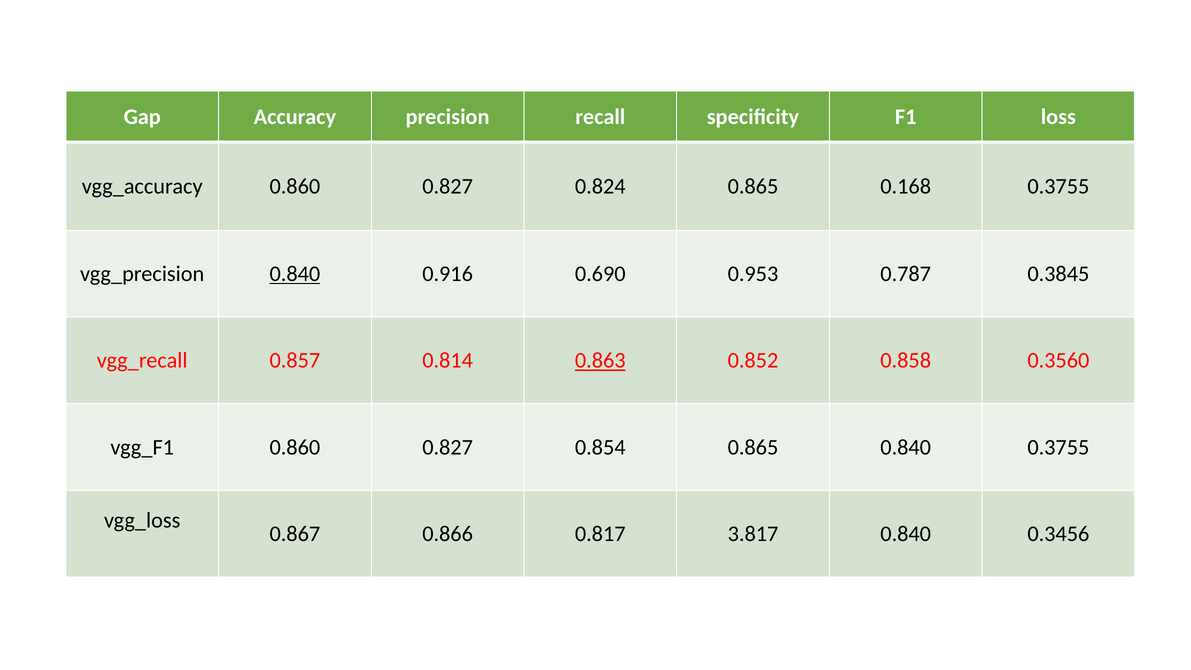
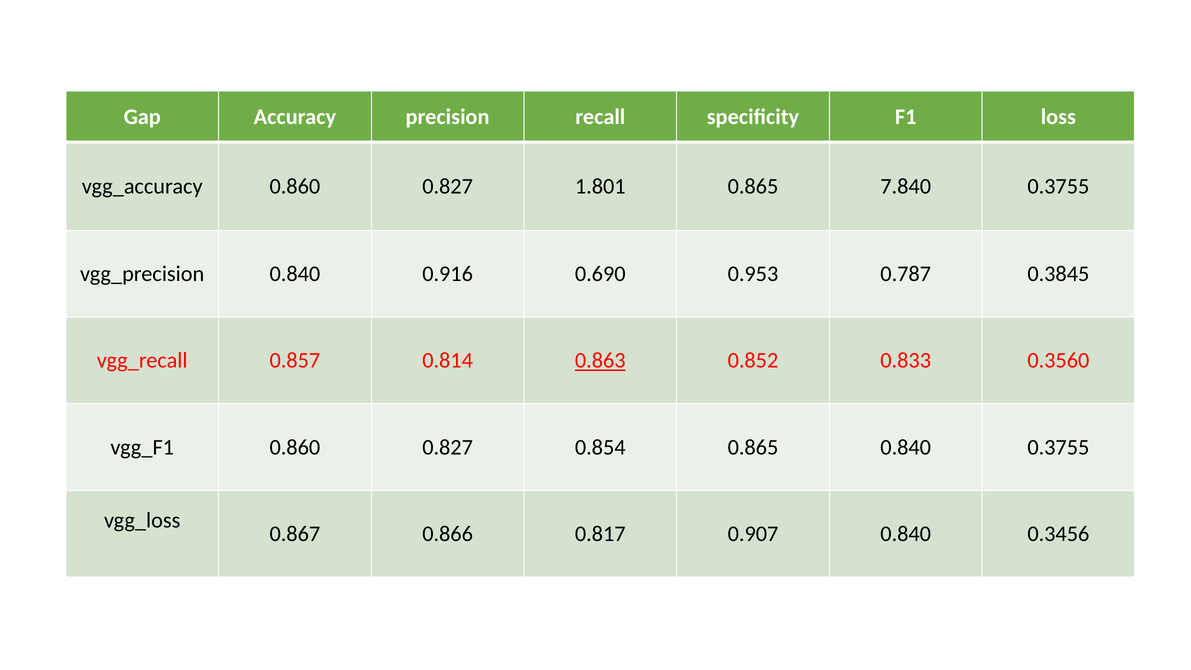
0.824: 0.824 -> 1.801
0.168: 0.168 -> 7.840
0.840 at (295, 274) underline: present -> none
0.858: 0.858 -> 0.833
3.817: 3.817 -> 0.907
